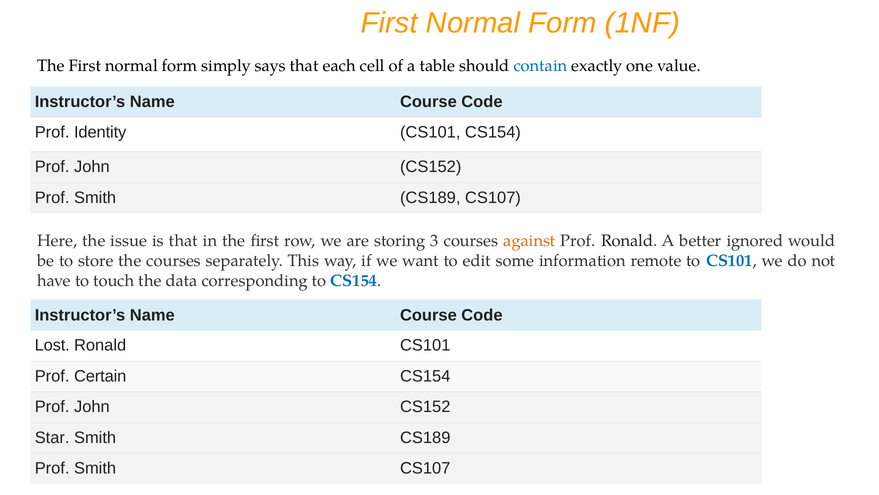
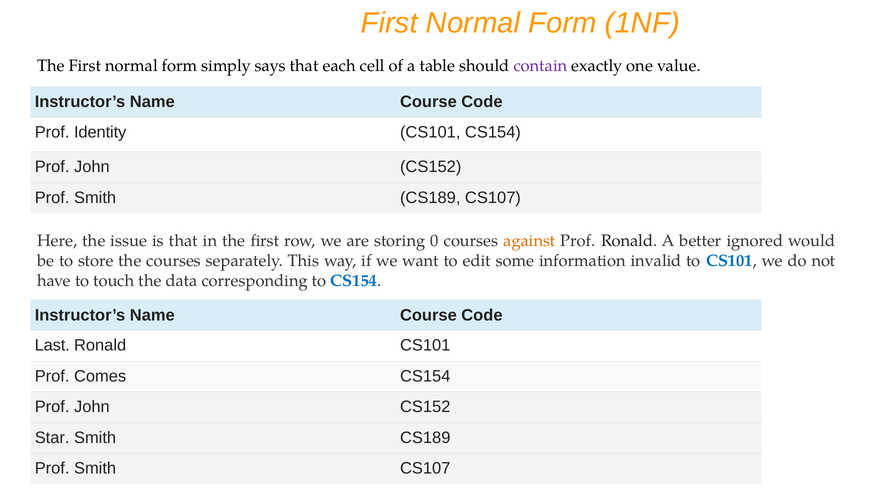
contain colour: blue -> purple
3: 3 -> 0
remote: remote -> invalid
Lost: Lost -> Last
Certain: Certain -> Comes
